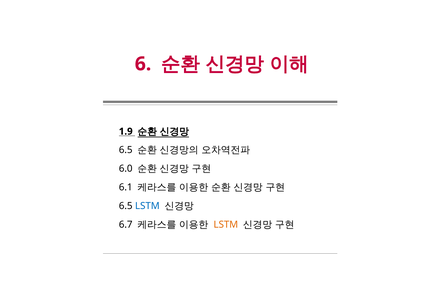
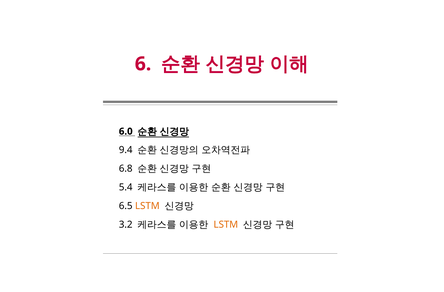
1.9: 1.9 -> 6.0
6.5 at (126, 150): 6.5 -> 9.4
6.0: 6.0 -> 6.8
6.1: 6.1 -> 5.4
LSTM at (147, 206) colour: blue -> orange
6.7: 6.7 -> 3.2
